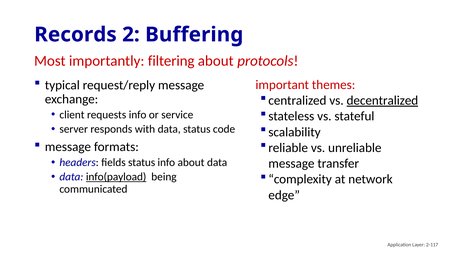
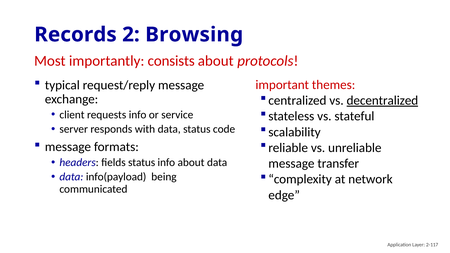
Buffering: Buffering -> Browsing
filtering: filtering -> consists
info(payload underline: present -> none
